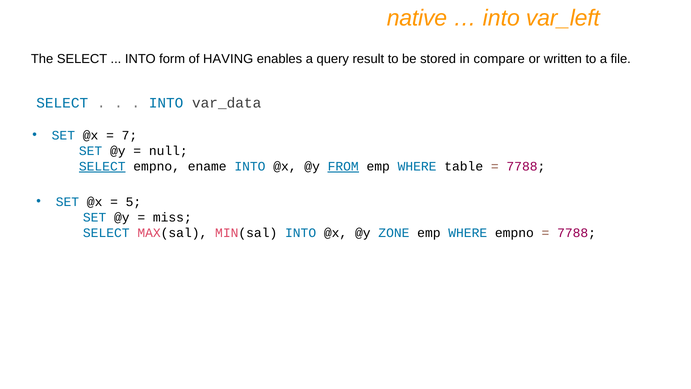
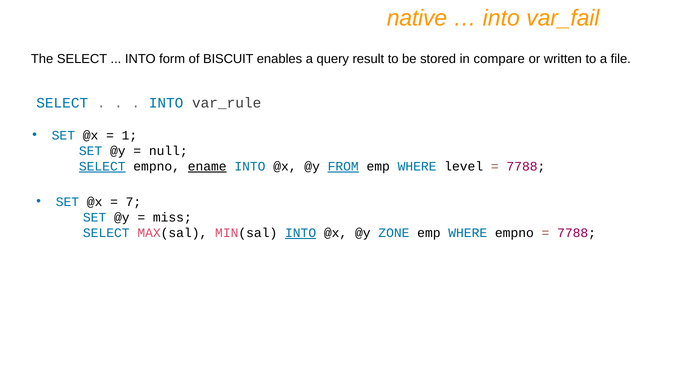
var_left: var_left -> var_fail
HAVING: HAVING -> BISCUIT
var_data: var_data -> var_rule
7: 7 -> 1
ename underline: none -> present
table: table -> level
5: 5 -> 7
INTO at (301, 233) underline: none -> present
